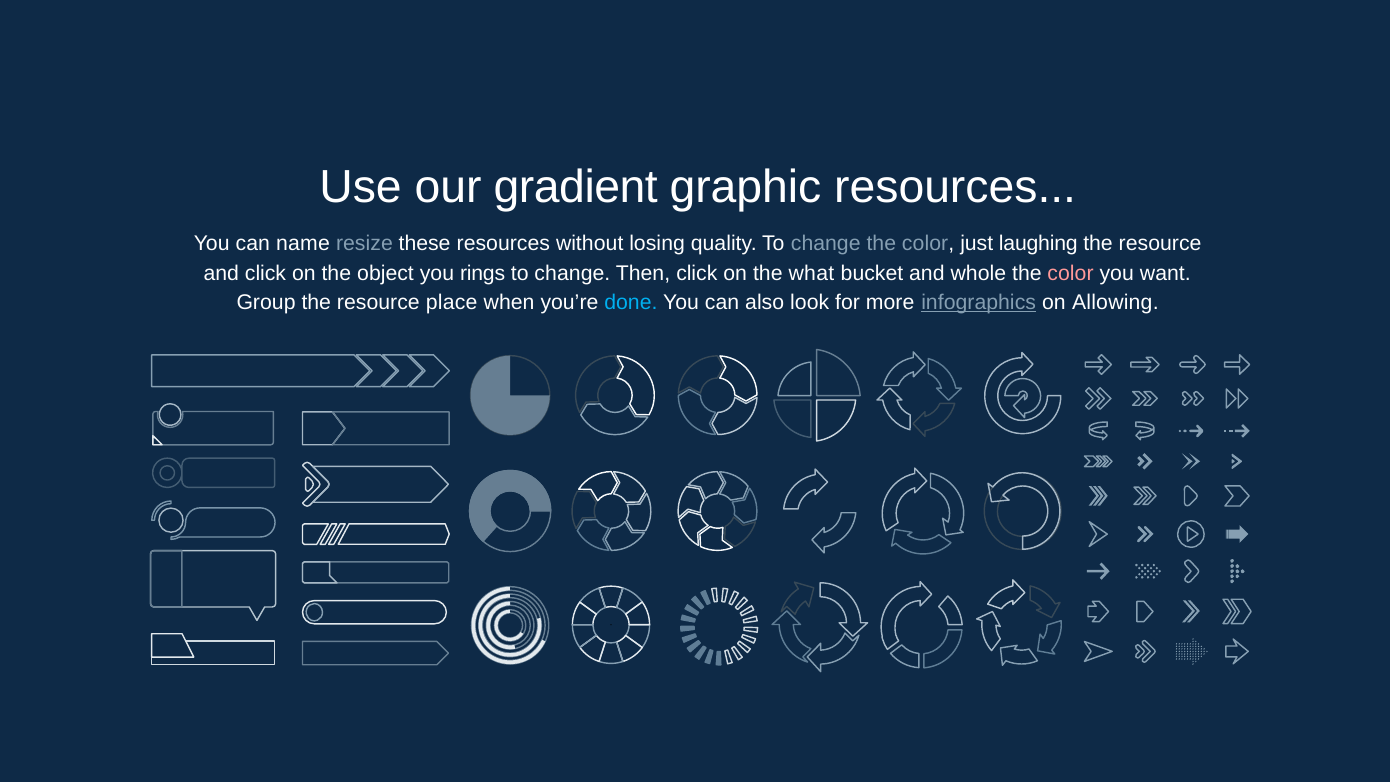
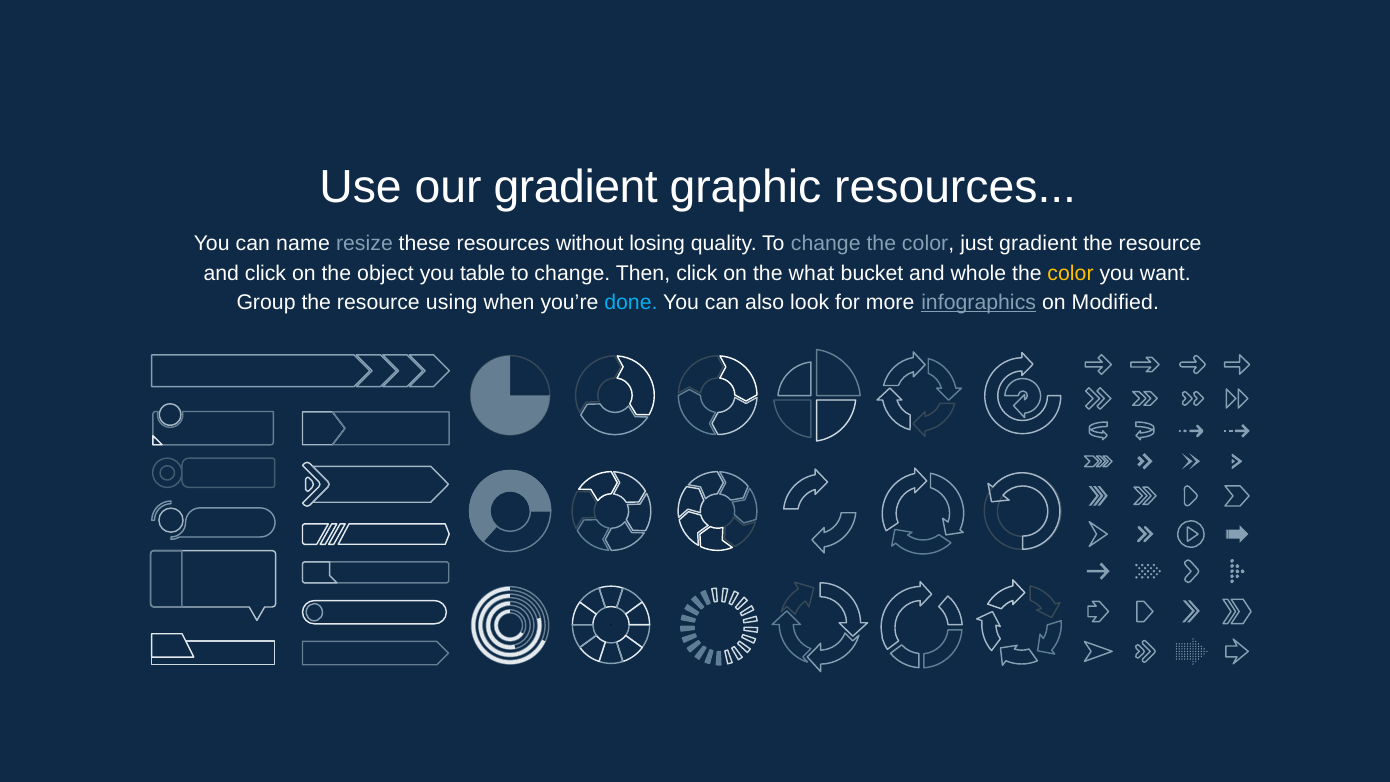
just laughing: laughing -> gradient
rings: rings -> table
color at (1071, 273) colour: pink -> yellow
place: place -> using
Allowing: Allowing -> Modified
